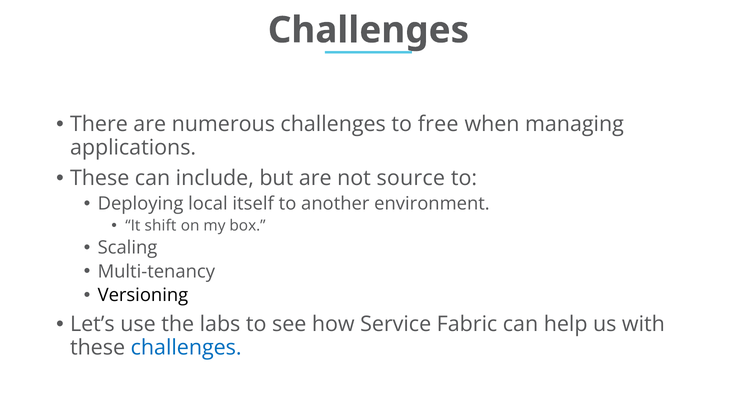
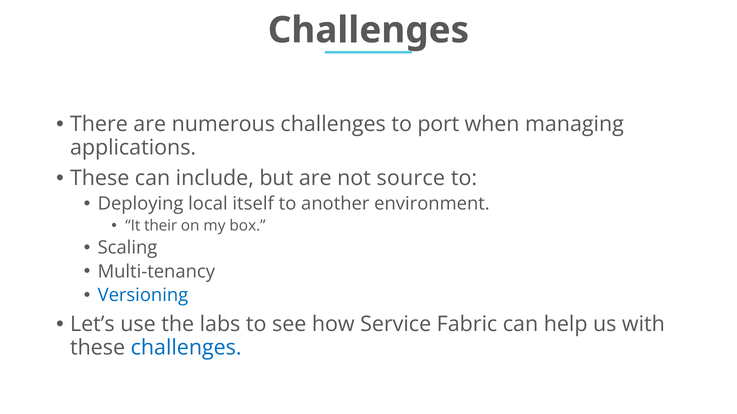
free: free -> port
shift: shift -> their
Versioning colour: black -> blue
